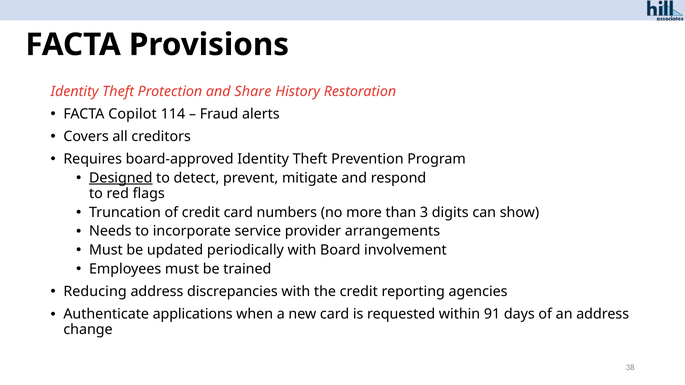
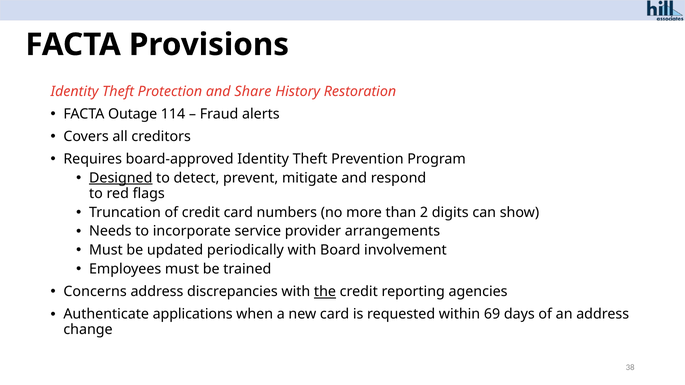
Copilot: Copilot -> Outage
3: 3 -> 2
Reducing: Reducing -> Concerns
the underline: none -> present
91: 91 -> 69
